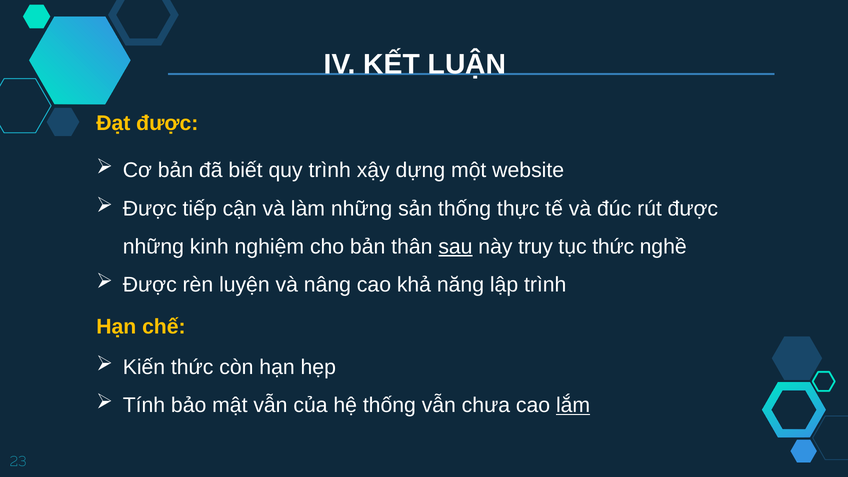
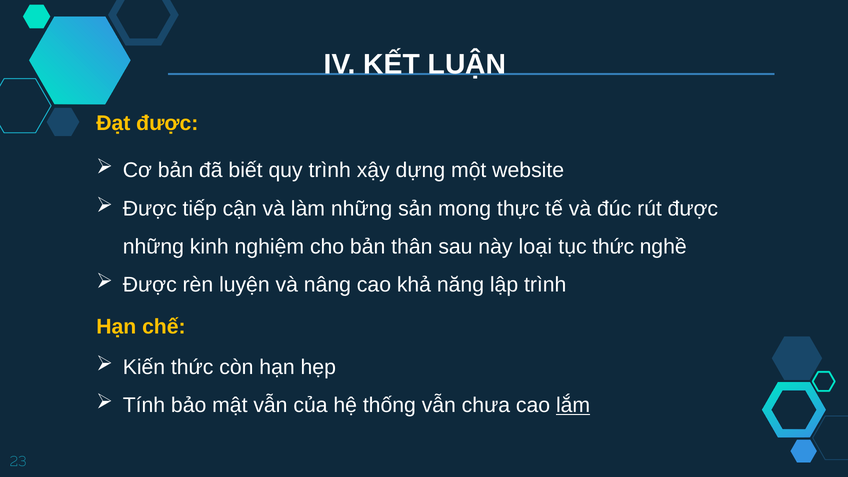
sản thống: thống -> mong
sau underline: present -> none
truy: truy -> loại
